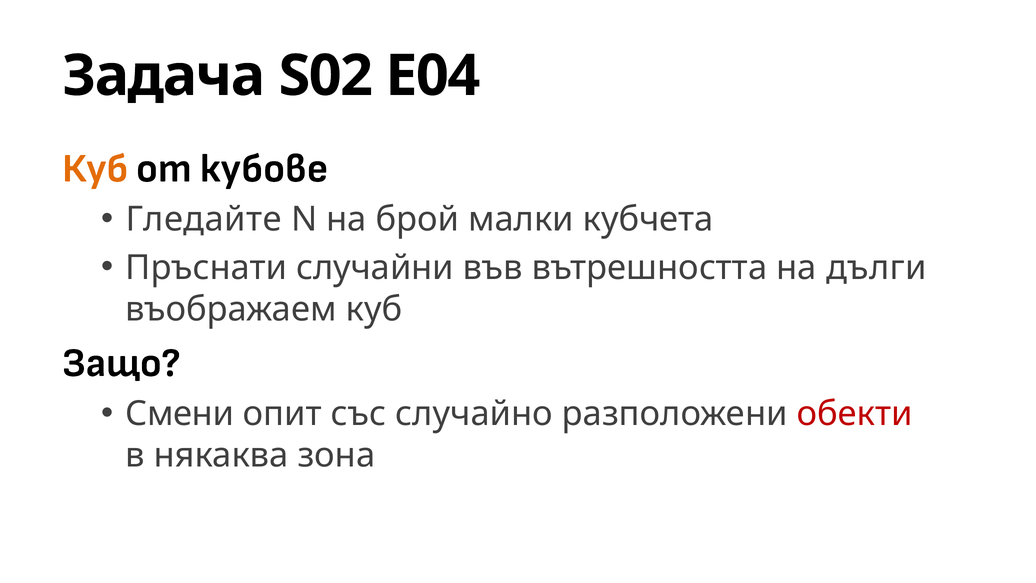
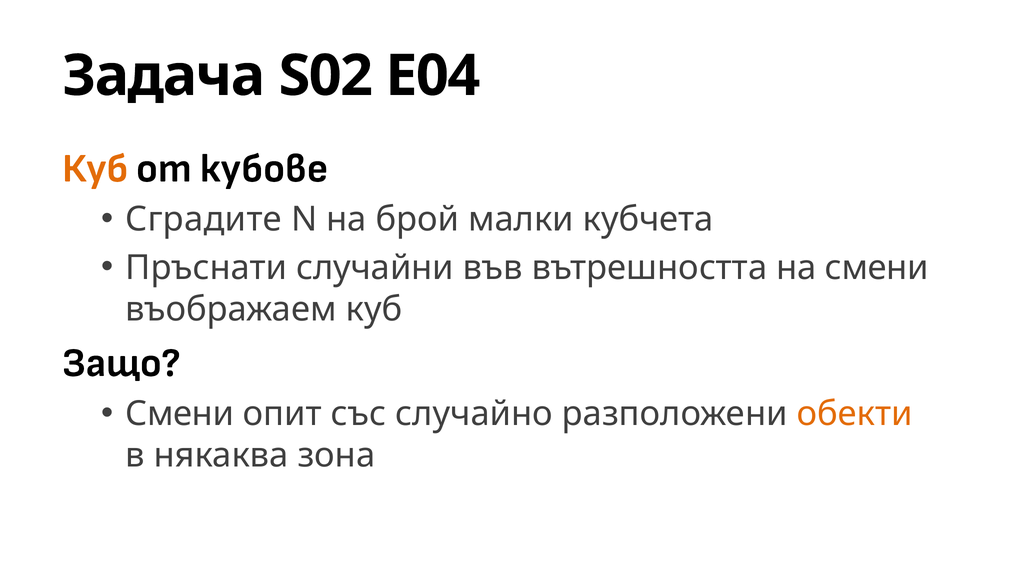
Гледайте: Гледайте -> Сградите
на дълги: дълги -> смени
обекти colour: red -> orange
